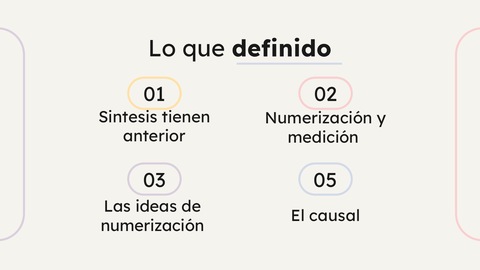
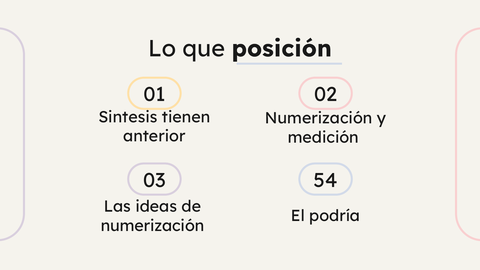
definido: definido -> posición
05: 05 -> 54
causal: causal -> podría
